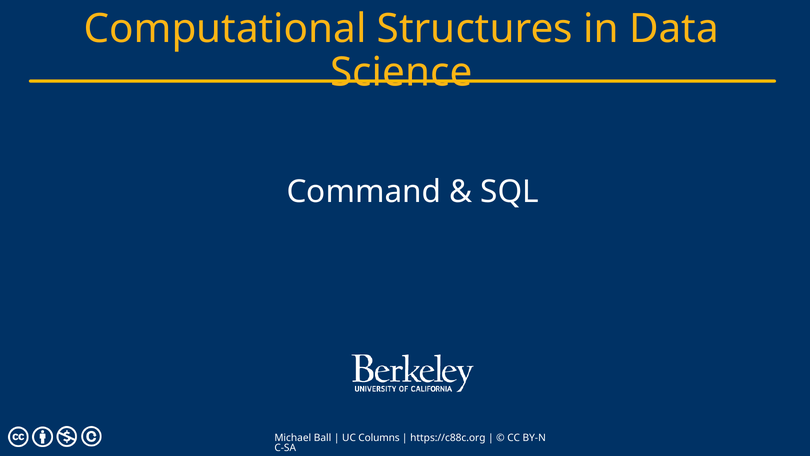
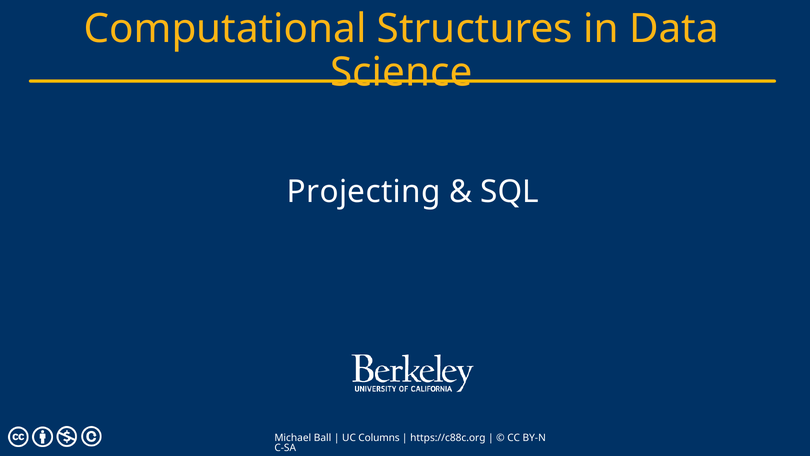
Command: Command -> Projecting
